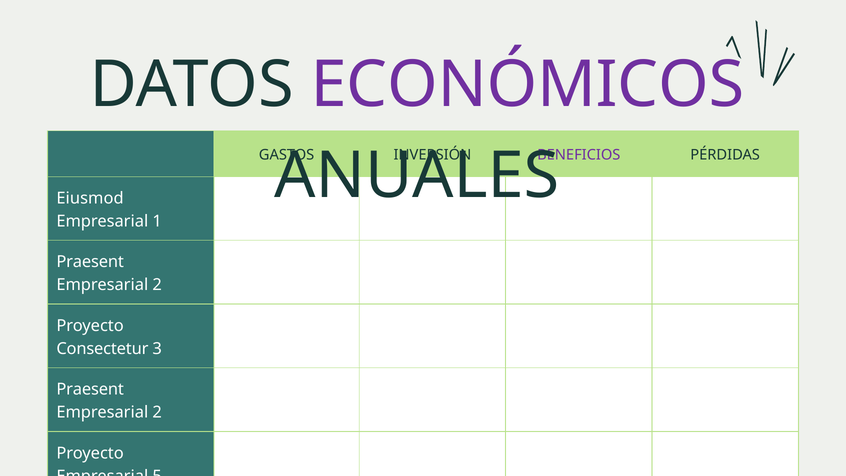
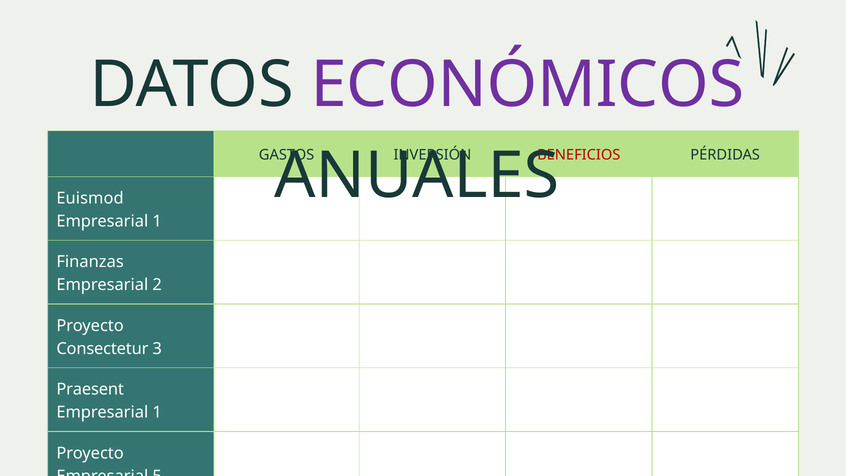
BENEFICIOS colour: purple -> red
Eiusmod: Eiusmod -> Euismod
Praesent at (90, 262): Praesent -> Finanzas
2 at (157, 412): 2 -> 1
